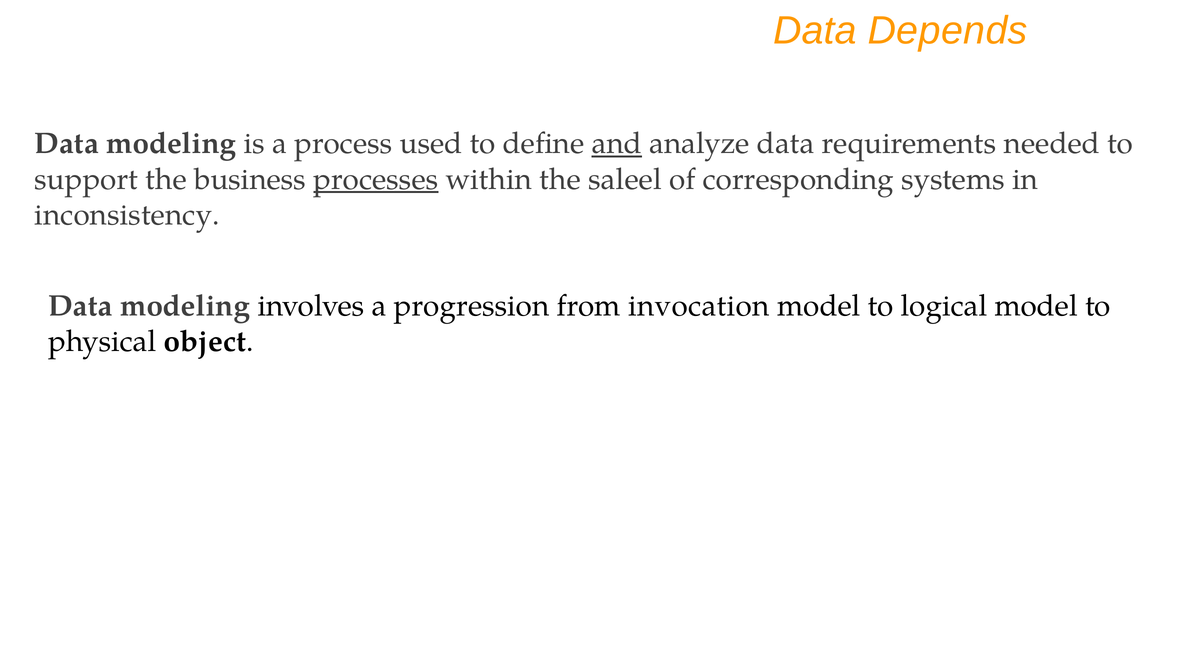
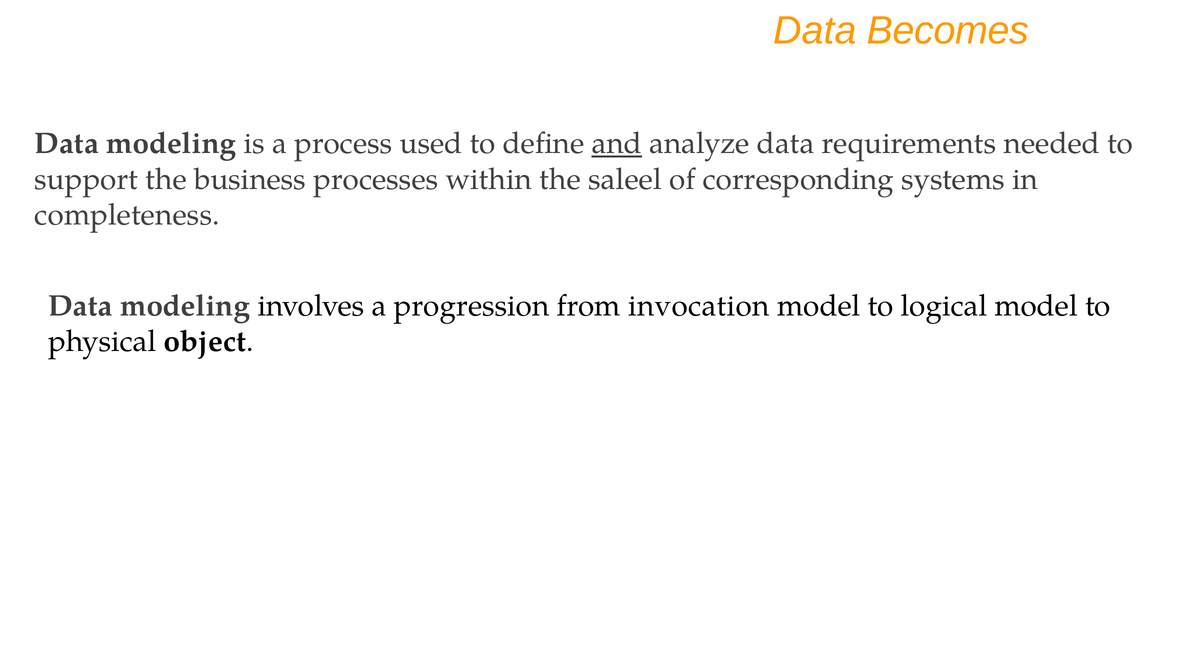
Depends: Depends -> Becomes
processes underline: present -> none
inconsistency: inconsistency -> completeness
